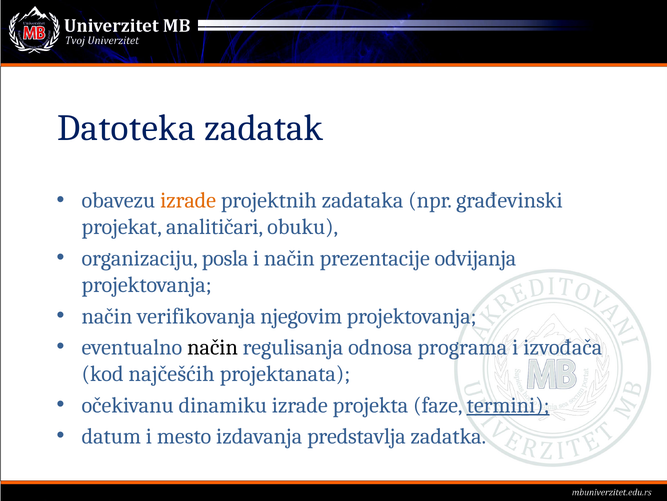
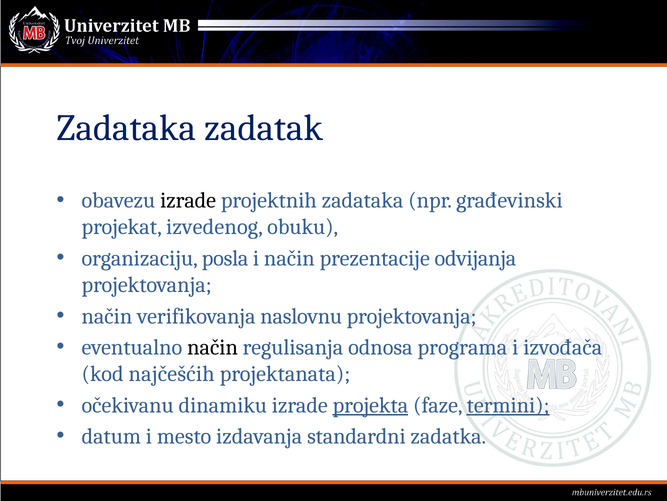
Datoteka at (126, 128): Datoteka -> Zadataka
izrade at (188, 200) colour: orange -> black
analitičari: analitičari -> izvedenog
njegovim: njegovim -> naslovnu
projekta underline: none -> present
predstavlja: predstavlja -> standardni
